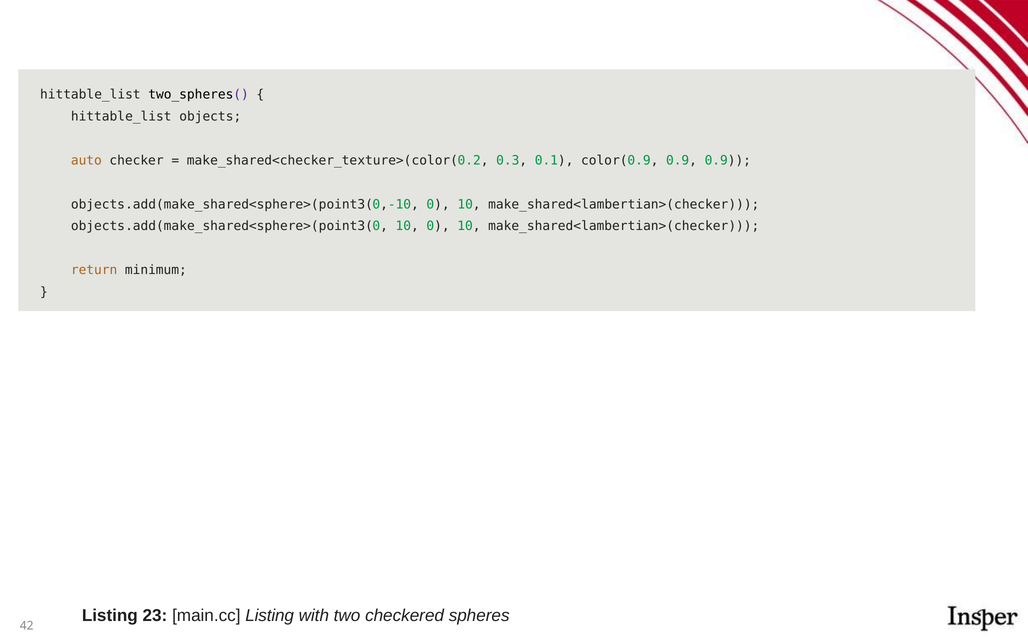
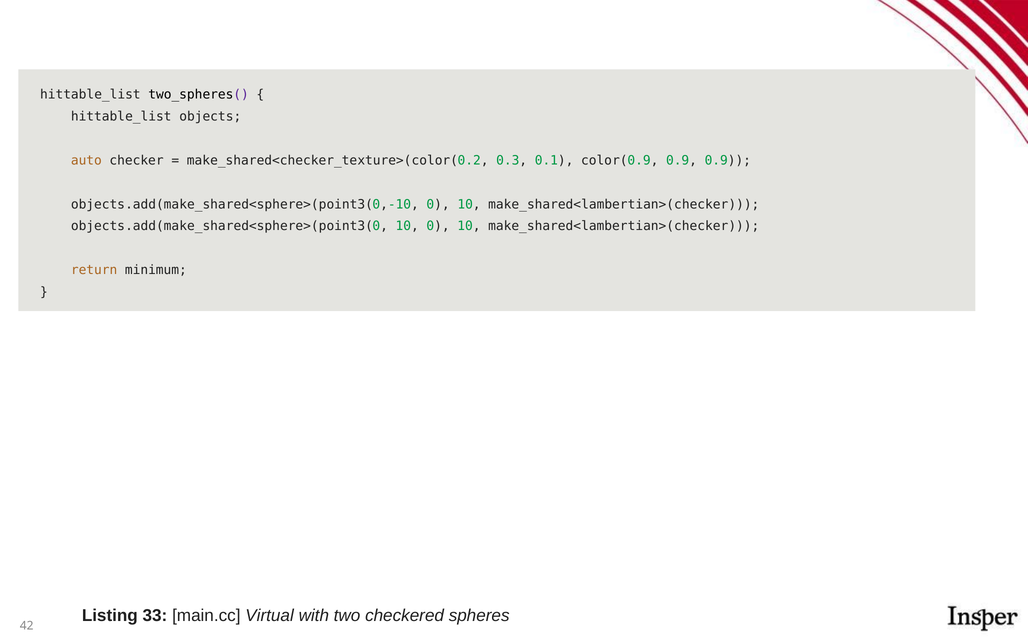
23: 23 -> 33
main.cc Listing: Listing -> Virtual
